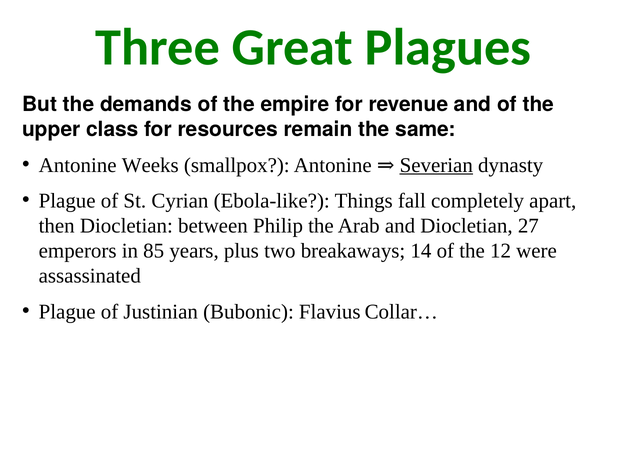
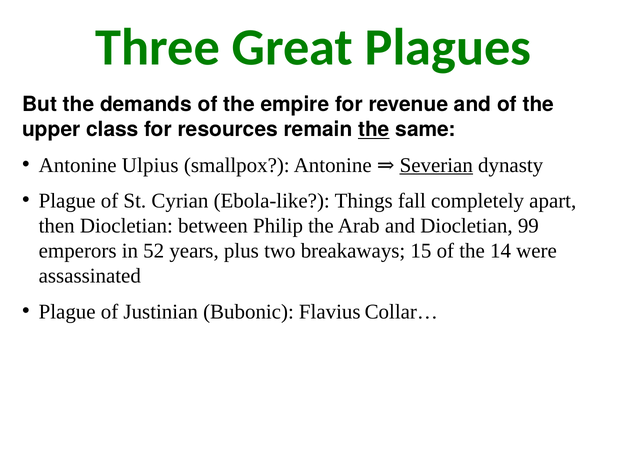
the at (374, 130) underline: none -> present
Weeks: Weeks -> Ulpius
27: 27 -> 99
85: 85 -> 52
14: 14 -> 15
12: 12 -> 14
